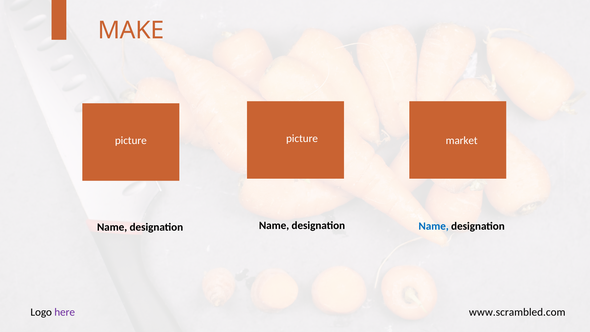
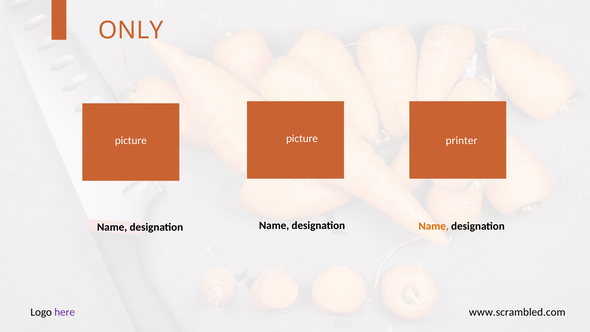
MAKE: MAKE -> ONLY
market: market -> printer
Name at (434, 226) colour: blue -> orange
